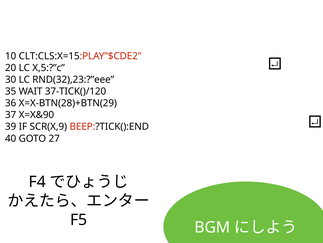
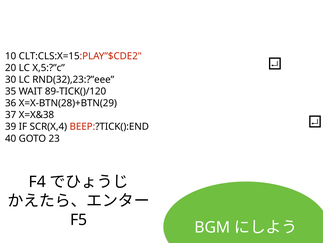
37-TICK()/120: 37-TICK()/120 -> 89-TICK()/120
X=X&90: X=X&90 -> X=X&38
SCR(X,9: SCR(X,9 -> SCR(X,4
27: 27 -> 23
